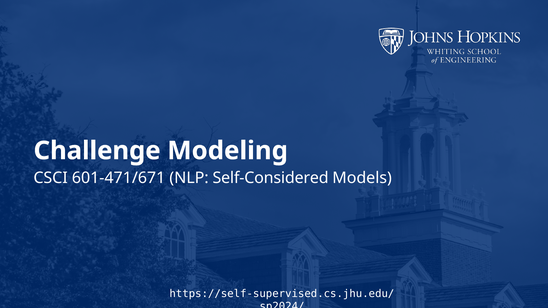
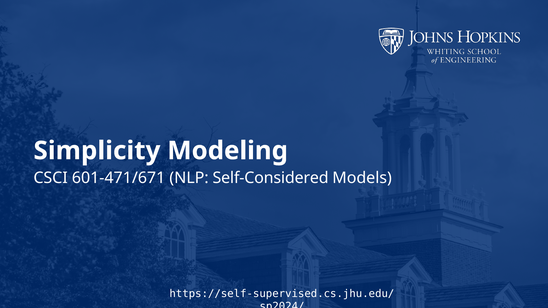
Challenge: Challenge -> Simplicity
